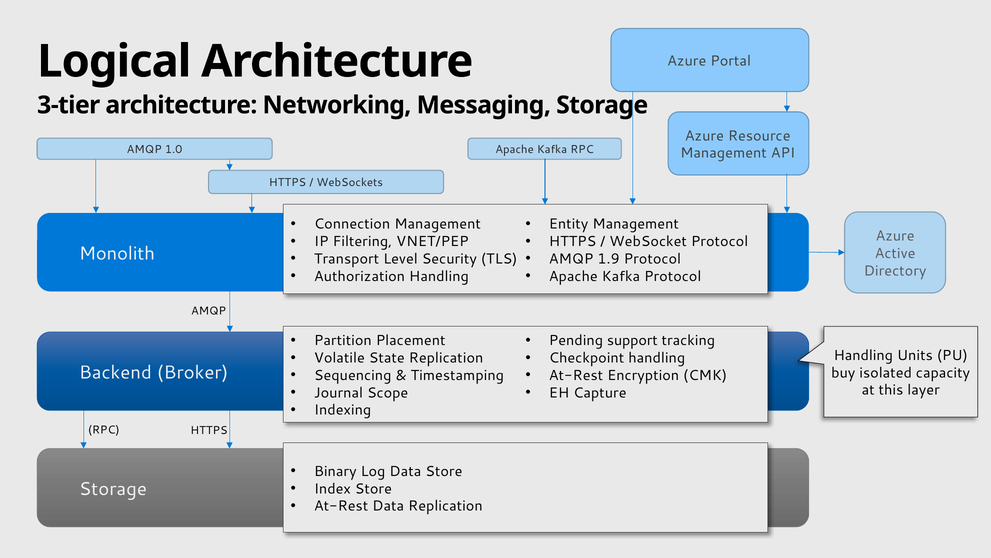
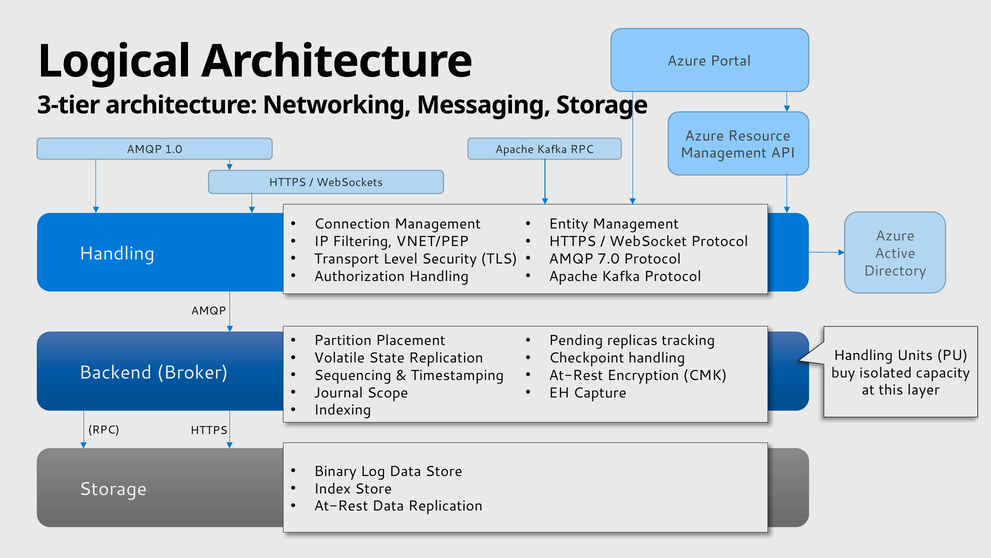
Monolith at (117, 253): Monolith -> Handling
1.9: 1.9 -> 7.0
support: support -> replicas
